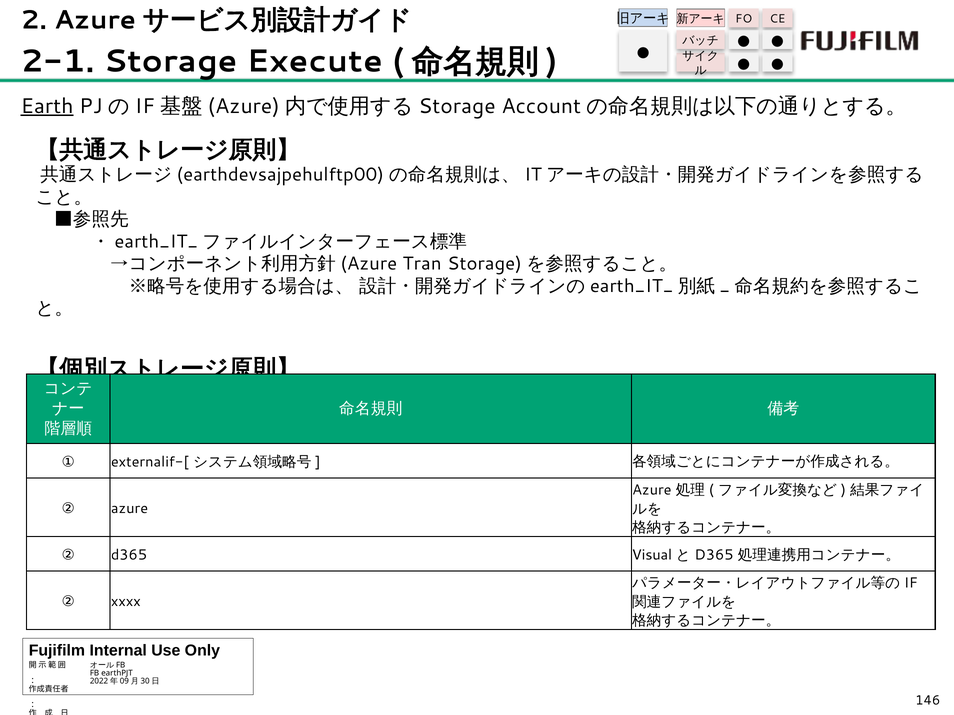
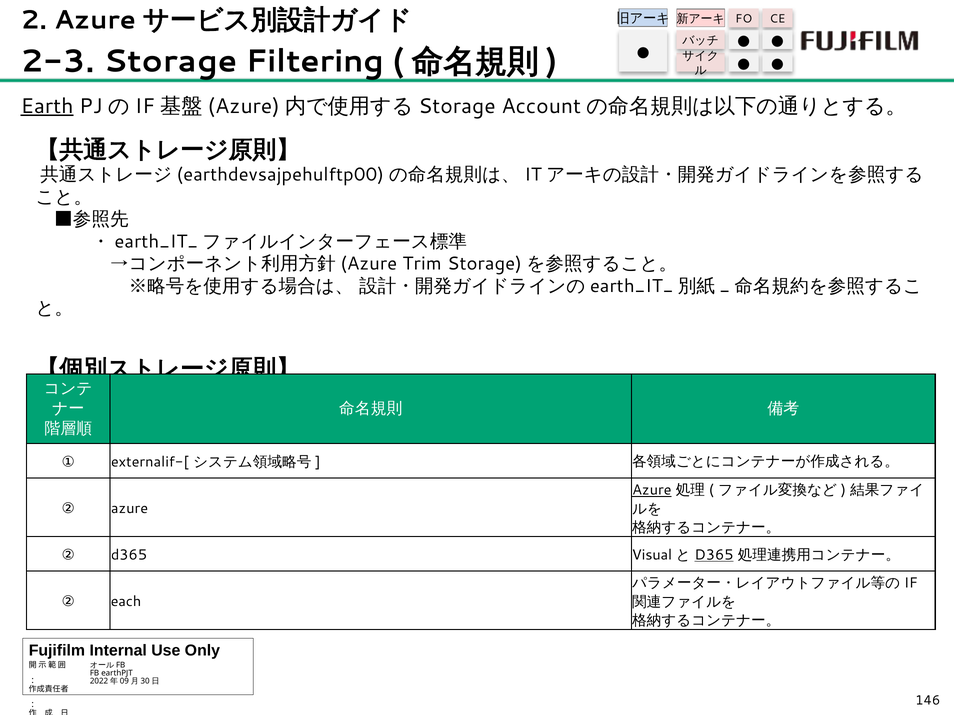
2-1: 2-1 -> 2-3
Execute: Execute -> Filtering
Tran: Tran -> Trim
Azure at (652, 490) underline: none -> present
D365 at (714, 555) underline: none -> present
xxxx: xxxx -> each
